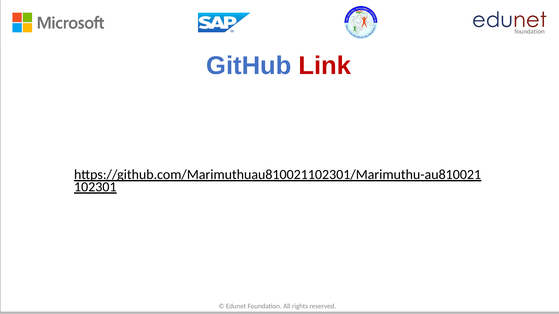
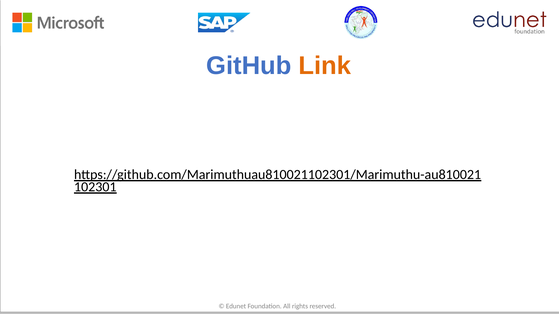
Link colour: red -> orange
